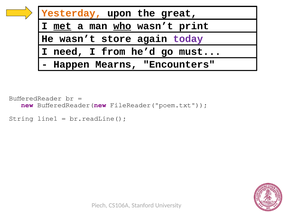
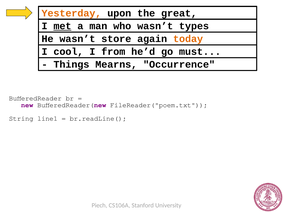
who underline: present -> none
print: print -> types
today colour: purple -> orange
need: need -> cool
Happen: Happen -> Things
Encounters: Encounters -> Occurrence
